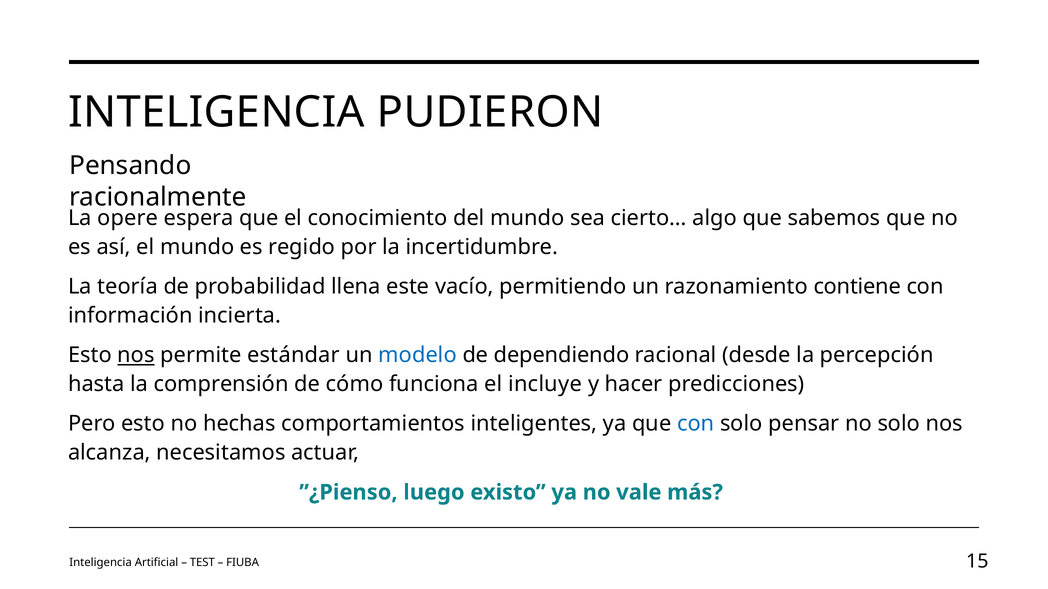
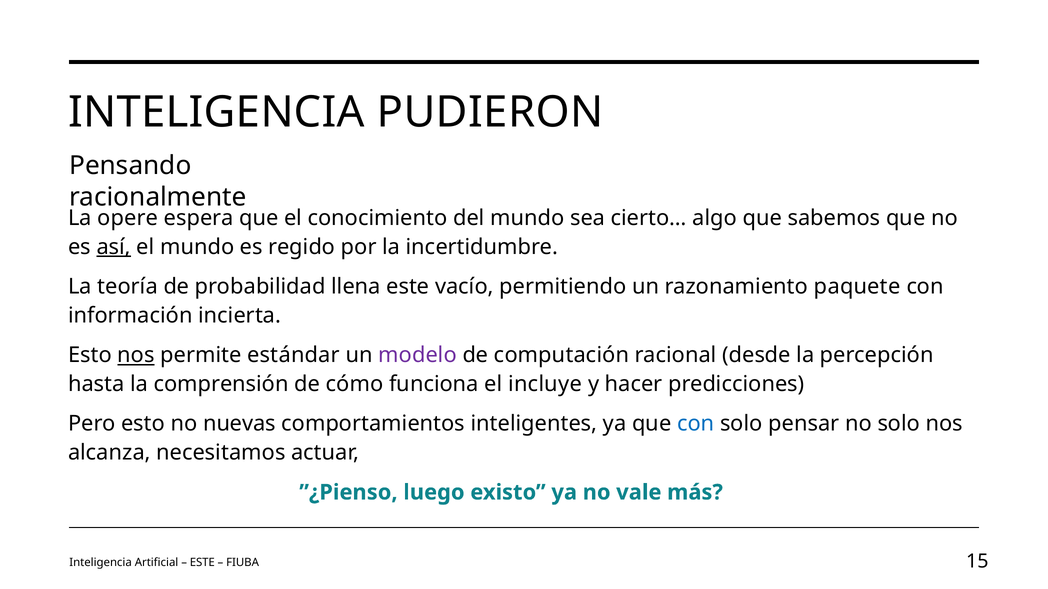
así underline: none -> present
contiene: contiene -> paquete
modelo colour: blue -> purple
dependiendo: dependiendo -> computación
hechas: hechas -> nuevas
TEST at (202, 563): TEST -> ESTE
